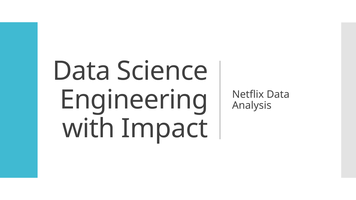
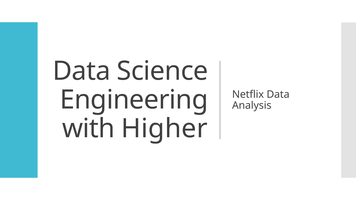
Impact: Impact -> Higher
